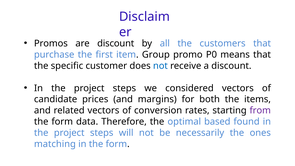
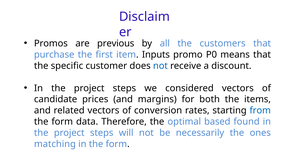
are discount: discount -> previous
Group: Group -> Inputs
from colour: purple -> blue
